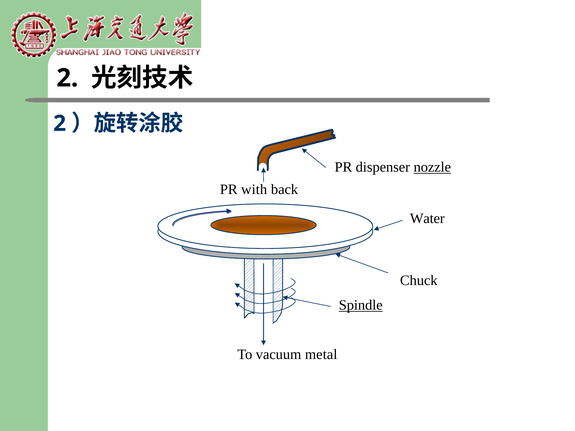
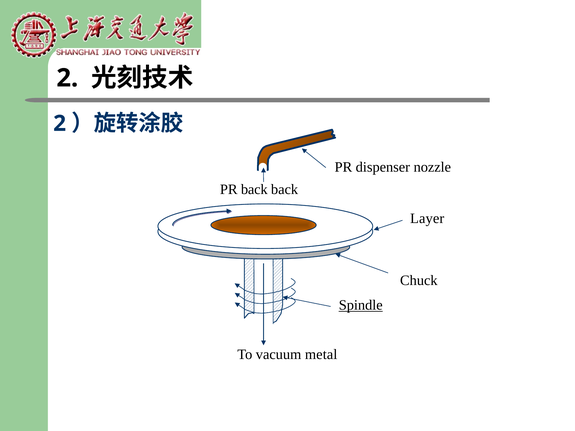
nozzle underline: present -> none
PR with: with -> back
Water: Water -> Layer
